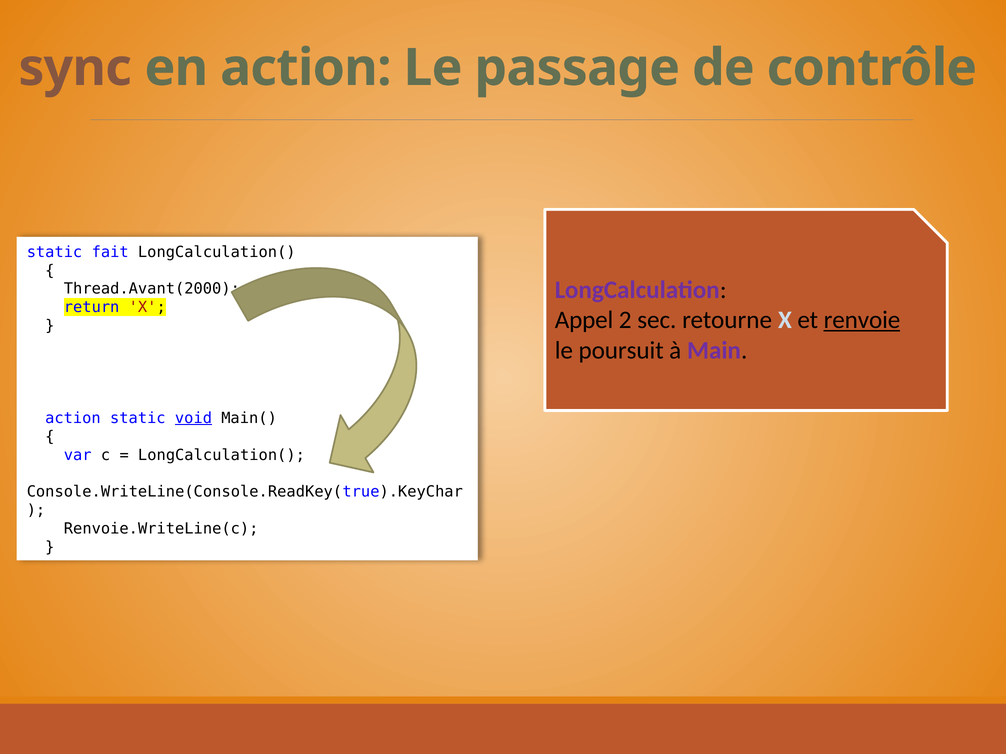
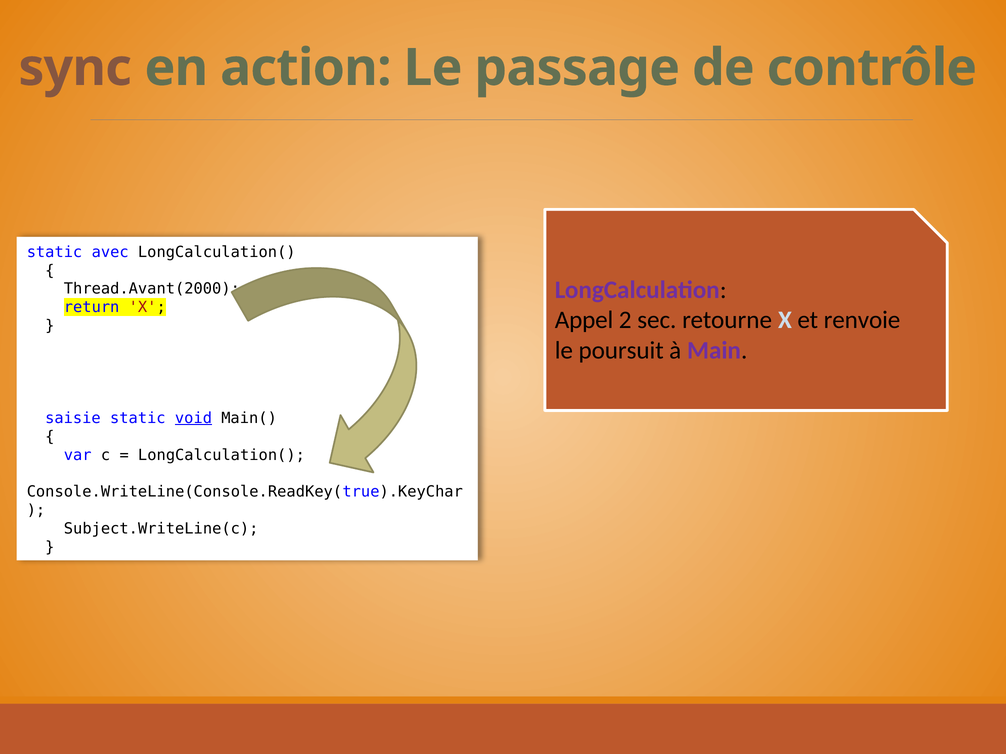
fait: fait -> avec
renvoie underline: present -> none
action at (73, 418): action -> saisie
Renvoie.WriteLine(c: Renvoie.WriteLine(c -> Subject.WriteLine(c
